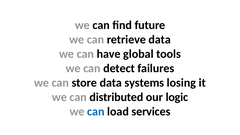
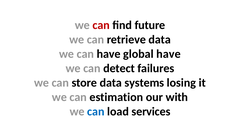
can at (101, 25) colour: black -> red
global tools: tools -> have
distributed: distributed -> estimation
logic: logic -> with
